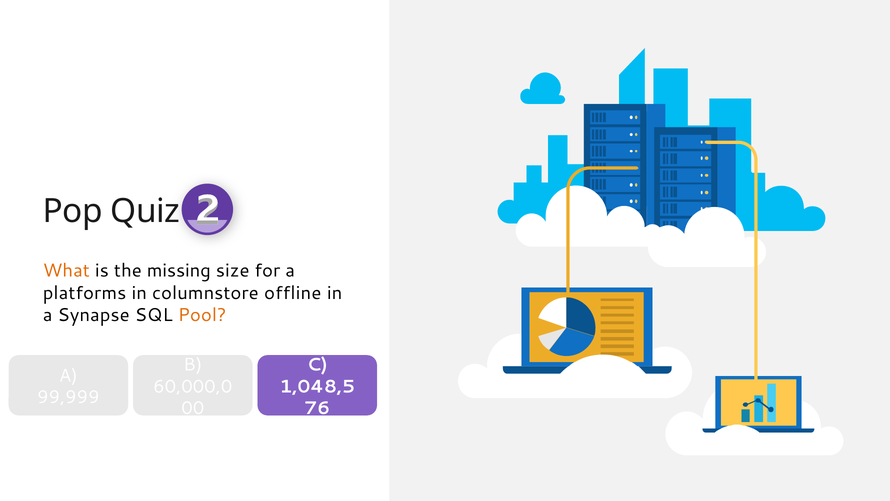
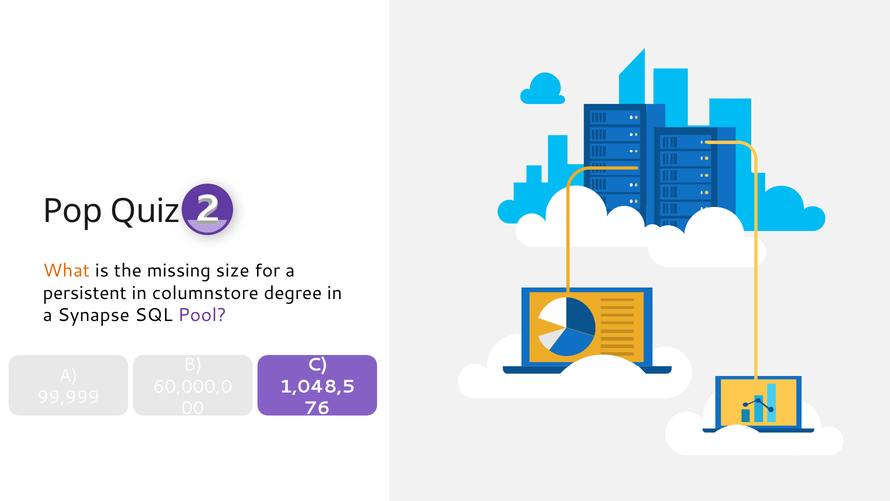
platforms: platforms -> persistent
offline: offline -> degree
Pool colour: orange -> purple
